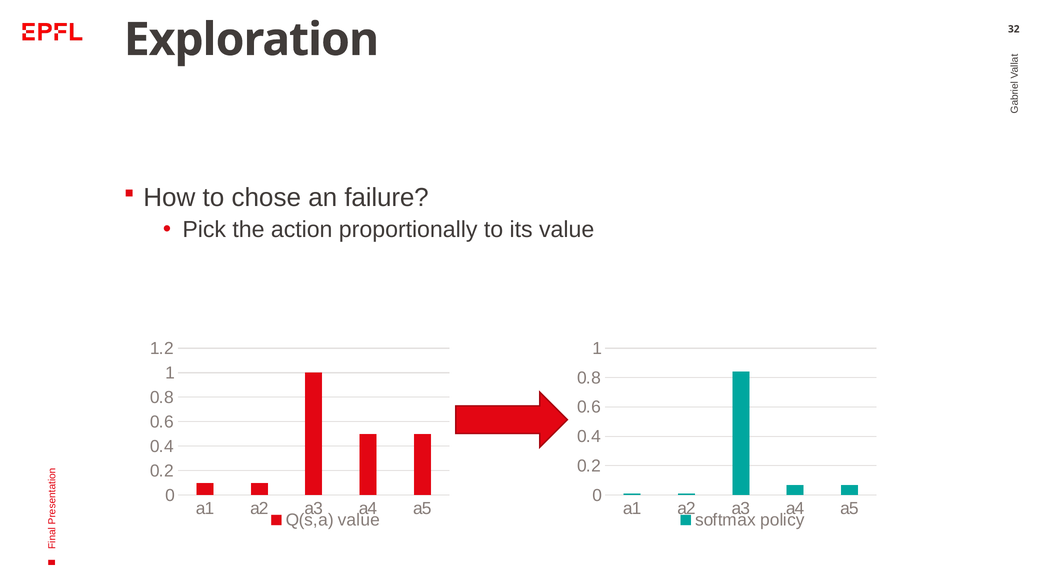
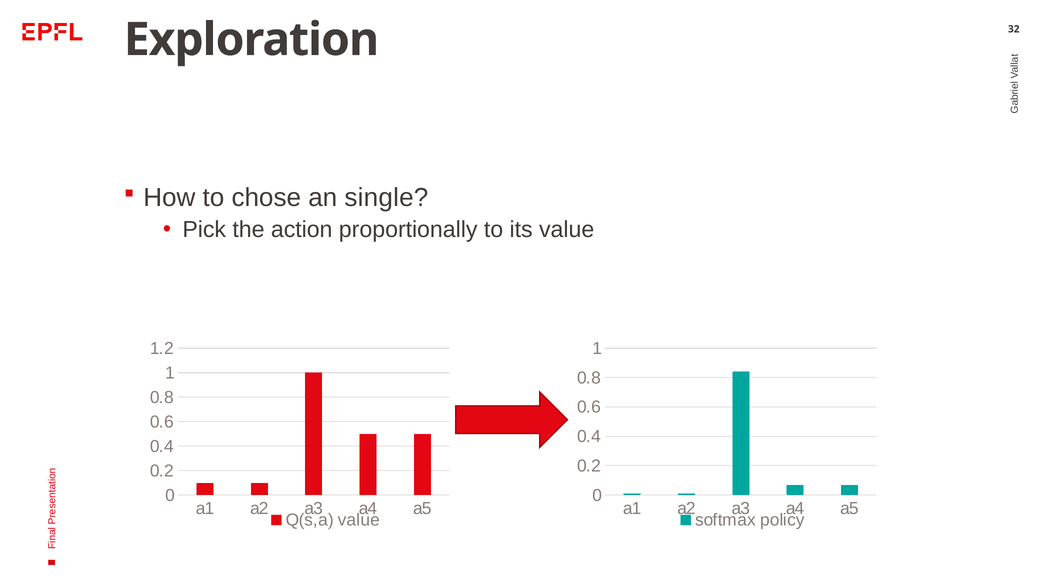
failure: failure -> single
